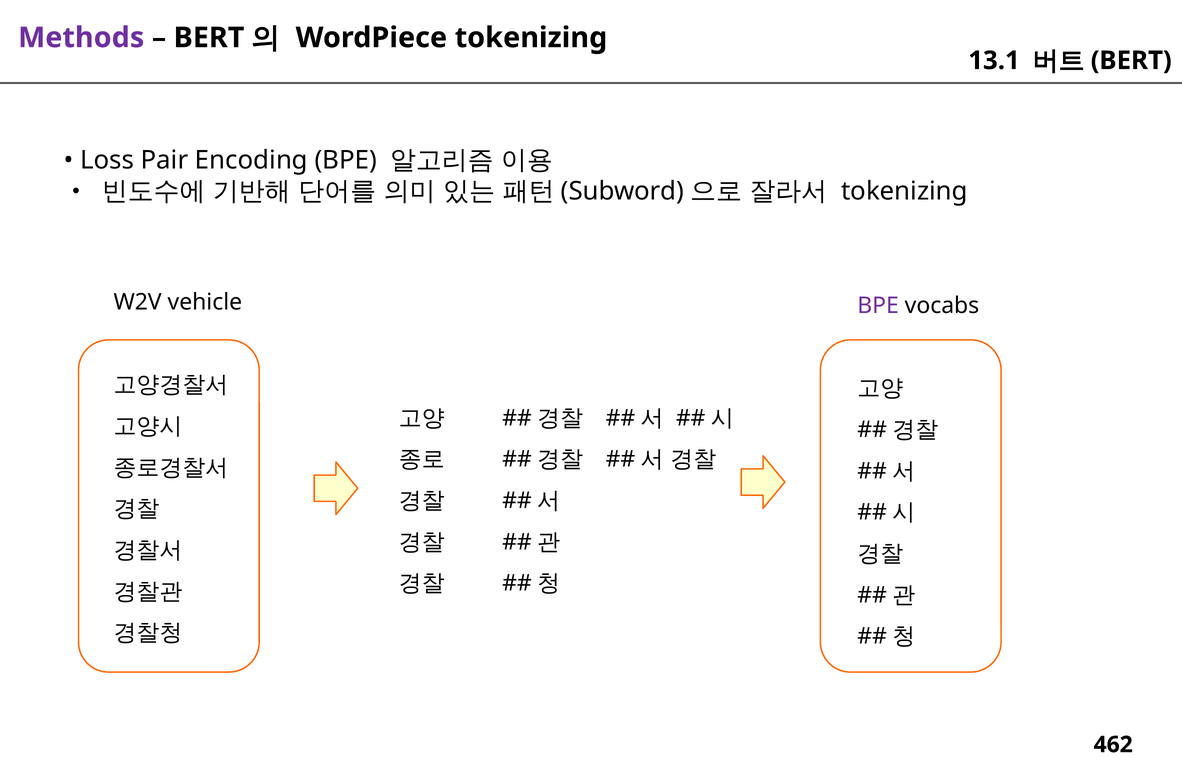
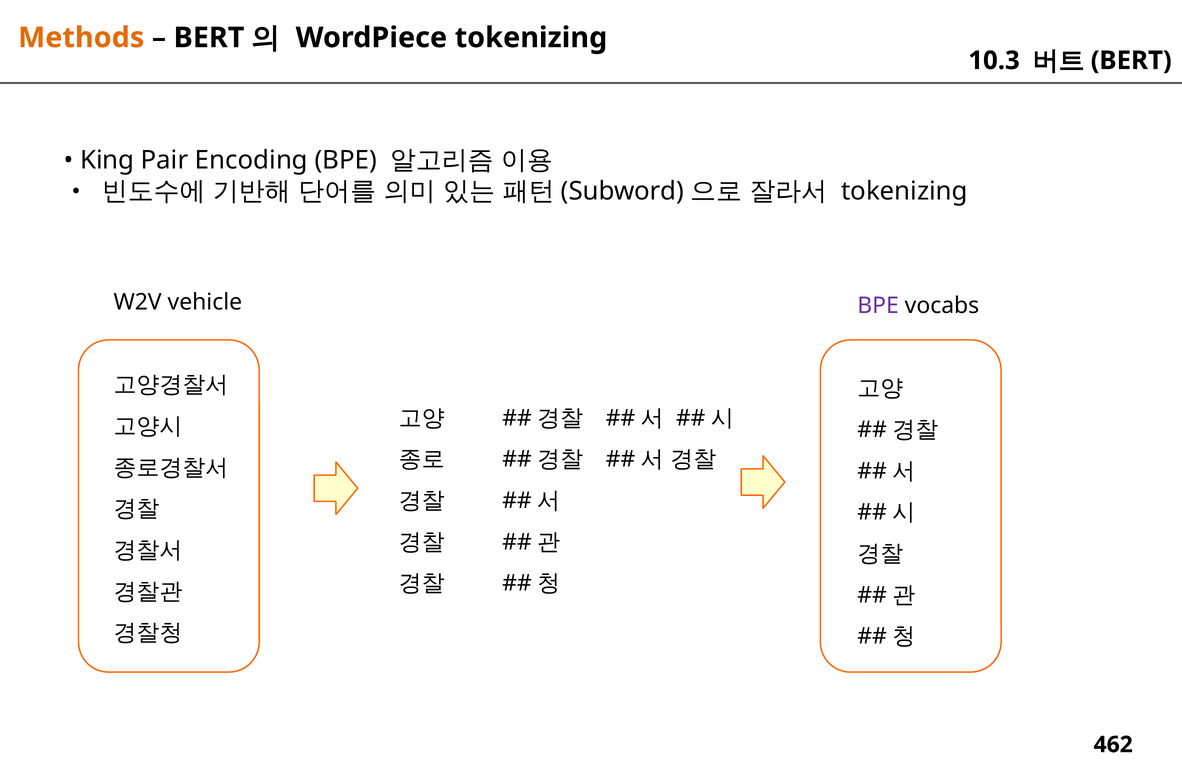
Methods colour: purple -> orange
13.1: 13.1 -> 10.3
Loss: Loss -> King
